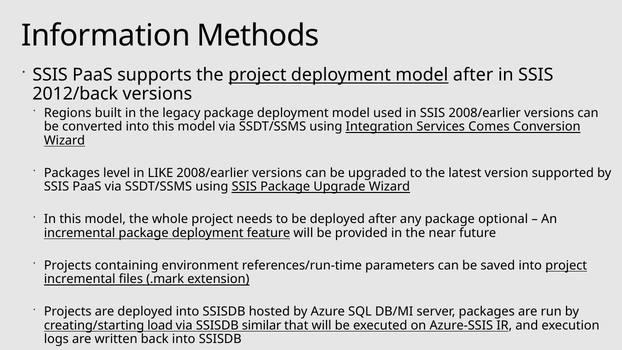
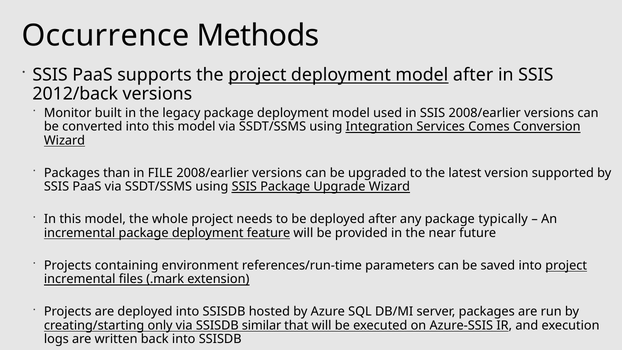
Information: Information -> Occurrence
Regions: Regions -> Monitor
level: level -> than
LIKE: LIKE -> FILE
optional: optional -> typically
load: load -> only
